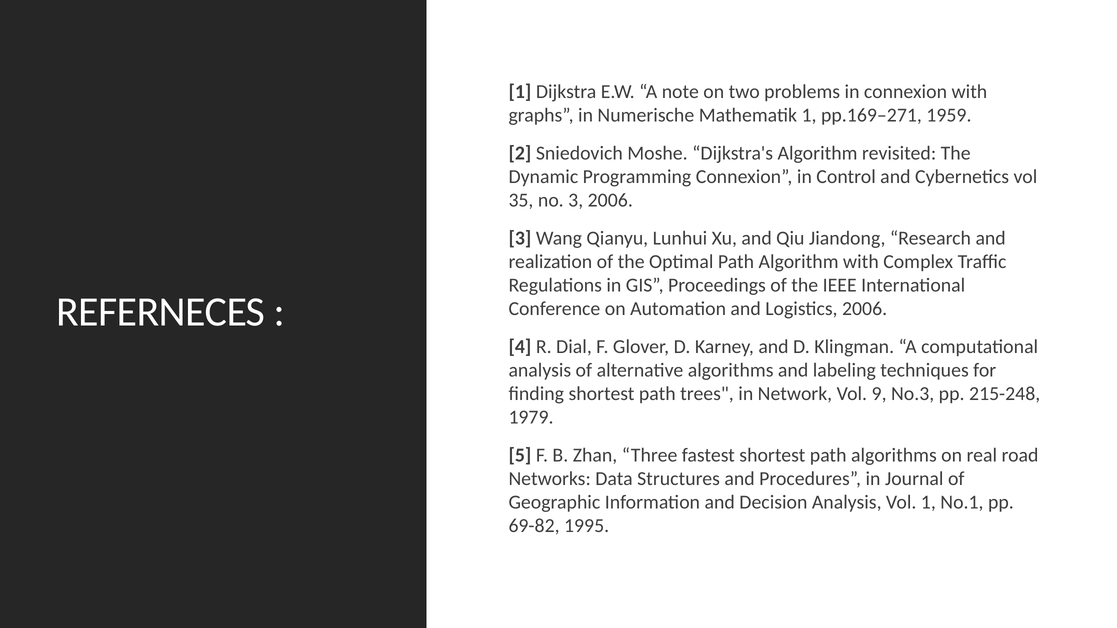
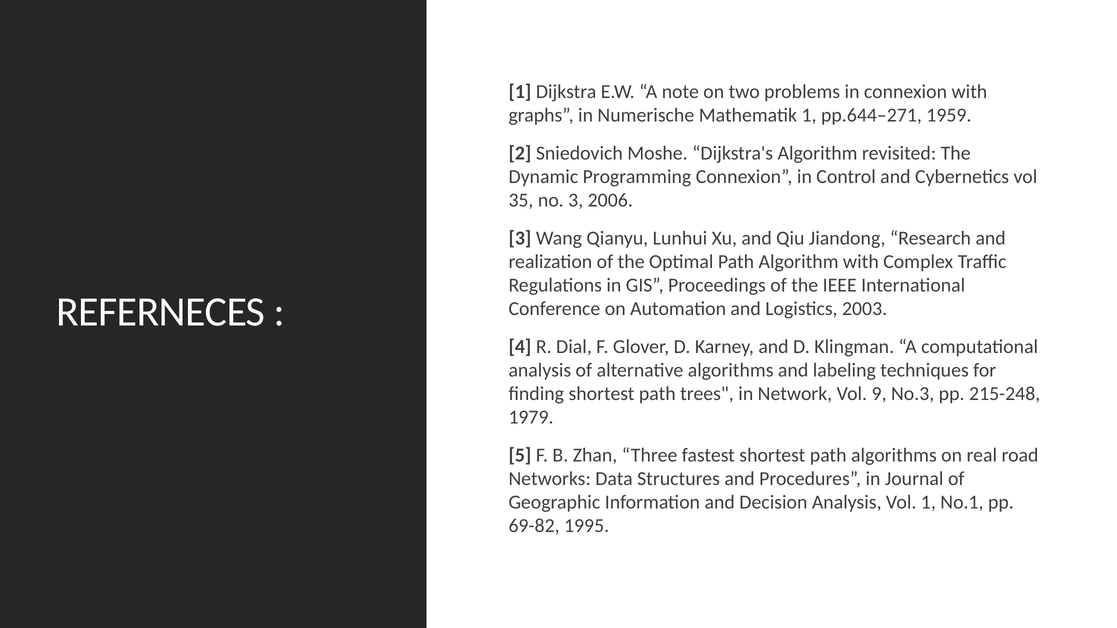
pp.169–271: pp.169–271 -> pp.644–271
Logistics 2006: 2006 -> 2003
